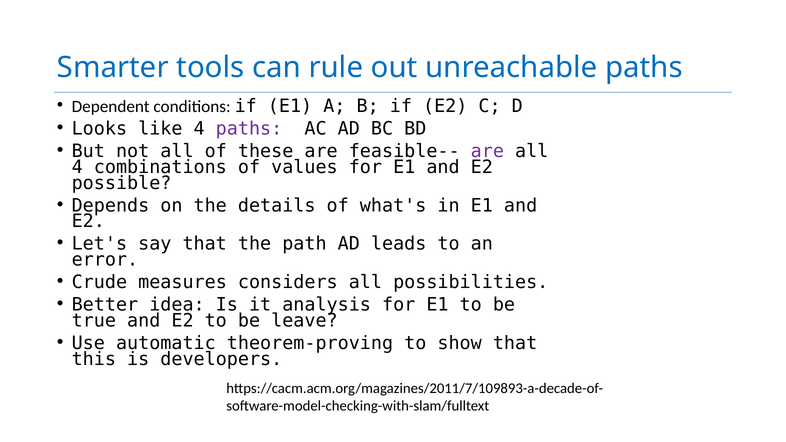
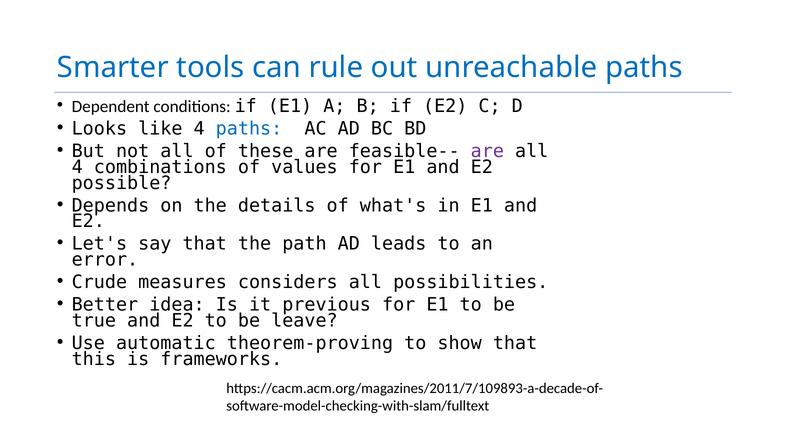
paths at (249, 129) colour: purple -> blue
analysis: analysis -> previous
developers: developers -> frameworks
